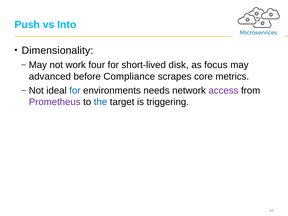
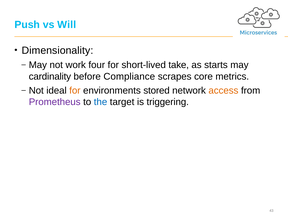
Into: Into -> Will
disk: disk -> take
focus: focus -> starts
advanced: advanced -> cardinality
for at (75, 90) colour: blue -> orange
needs: needs -> stored
access colour: purple -> orange
